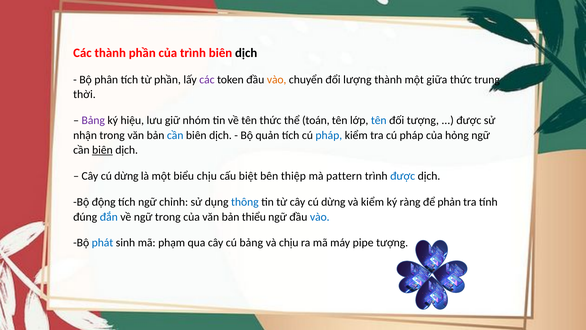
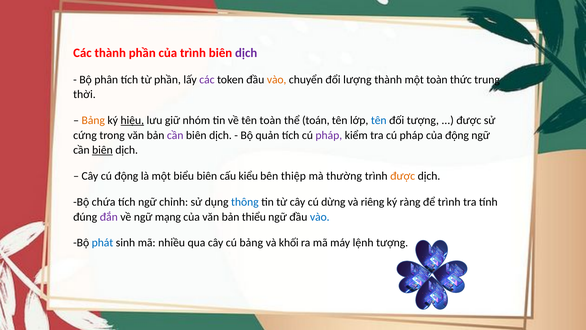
dịch at (246, 53) colour: black -> purple
một giữa: giữa -> toàn
Bảng at (93, 120) colour: purple -> orange
hiệu underline: none -> present
tên thức: thức -> toàn
nhận: nhận -> cứng
cần at (175, 135) colour: blue -> purple
pháp at (329, 135) colour: blue -> purple
của hỏng: hỏng -> động
dừng at (126, 176): dừng -> động
biểu chịu: chịu -> biên
biệt: biệt -> kiểu
pattern: pattern -> thường
được at (403, 176) colour: blue -> orange
động: động -> chứa
và kiểm: kiểm -> riêng
để phản: phản -> trình
đắn colour: blue -> purple
ngữ trong: trong -> mạng
phạm: phạm -> nhiều
và chịu: chịu -> khối
pipe: pipe -> lệnh
